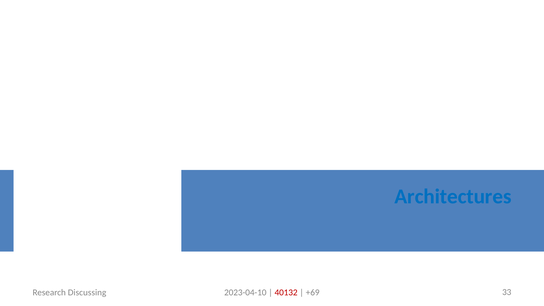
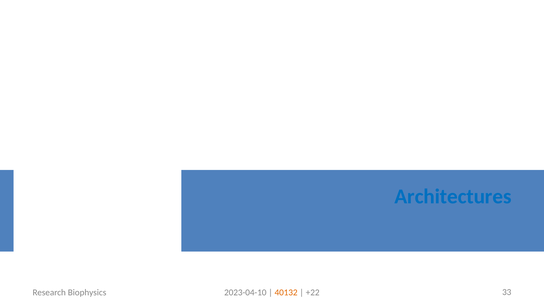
Discussing: Discussing -> Biophysics
40132 colour: red -> orange
+69: +69 -> +22
